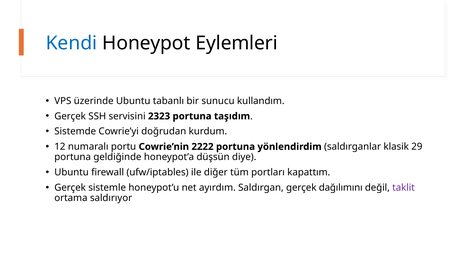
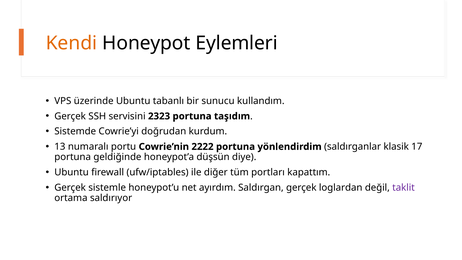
Kendi colour: blue -> orange
12: 12 -> 13
29: 29 -> 17
dağılımını: dağılımını -> loglardan
